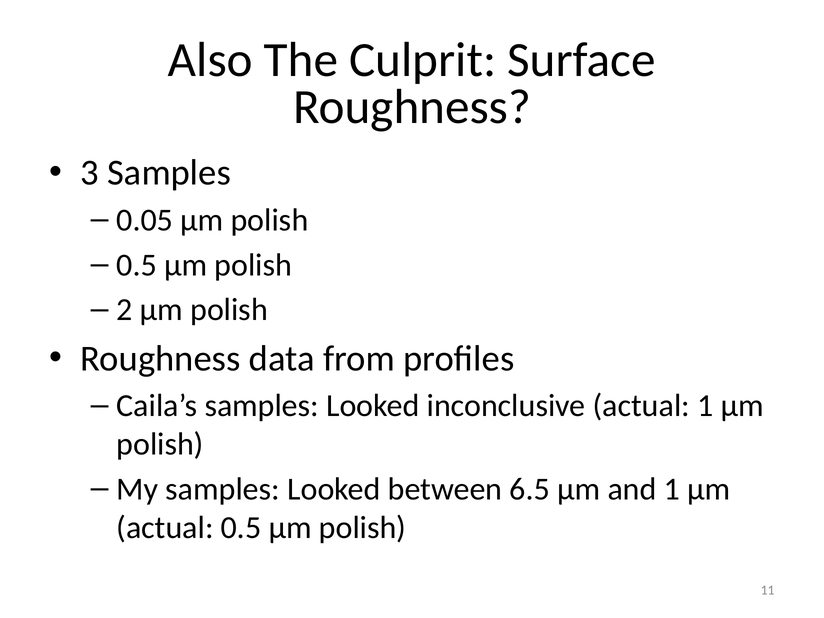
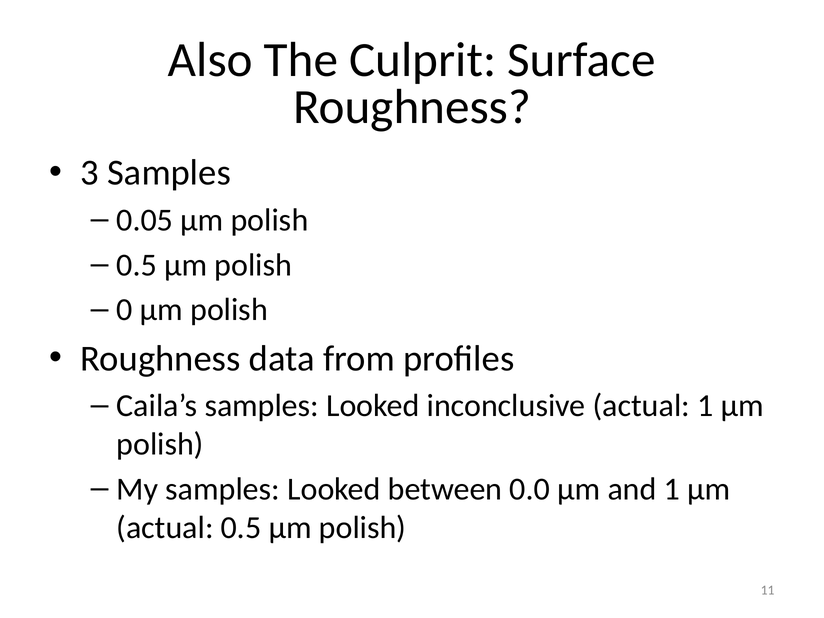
2: 2 -> 0
6.5: 6.5 -> 0.0
